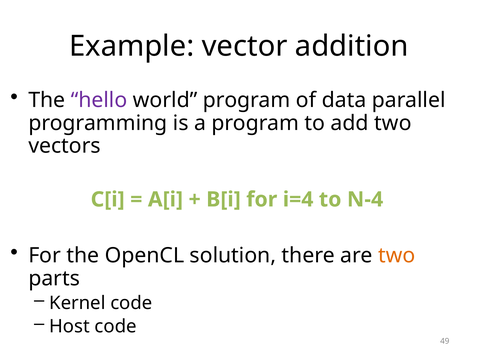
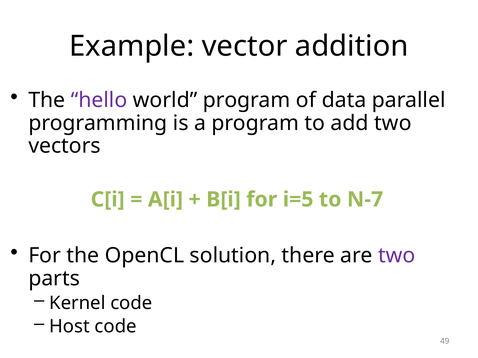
i=4: i=4 -> i=5
N-4: N-4 -> N-7
two at (397, 256) colour: orange -> purple
